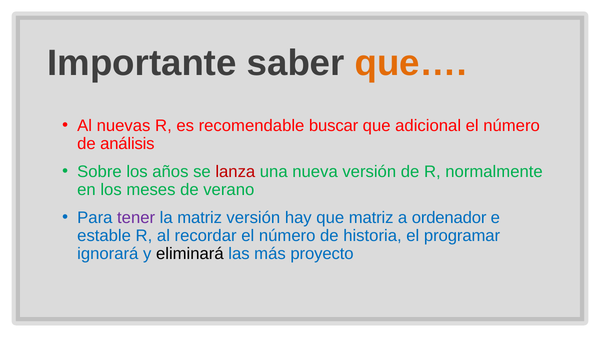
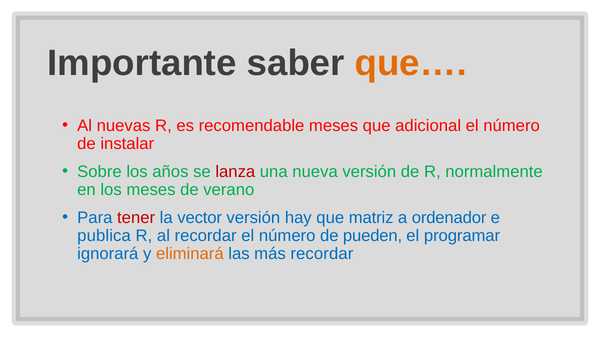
recomendable buscar: buscar -> meses
análisis: análisis -> instalar
tener colour: purple -> red
la matriz: matriz -> vector
estable: estable -> publica
historia: historia -> pueden
eliminará colour: black -> orange
más proyecto: proyecto -> recordar
